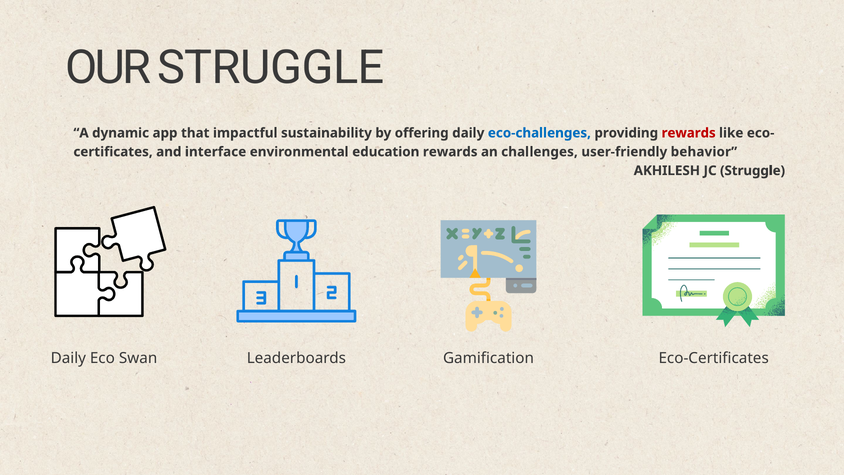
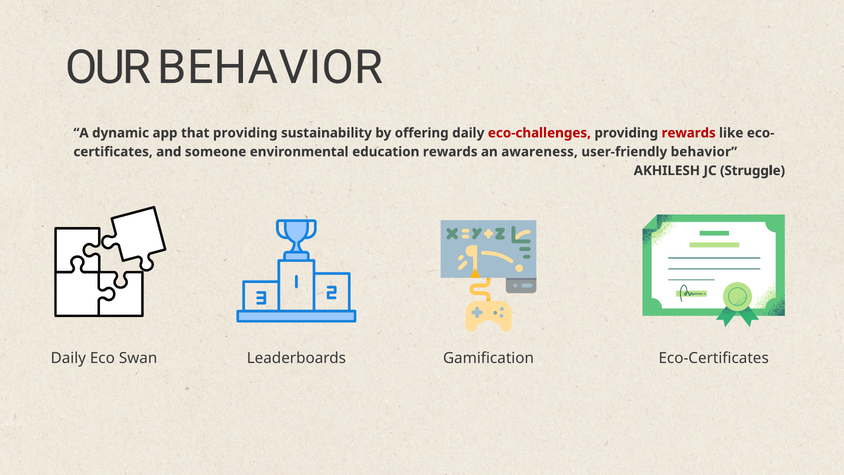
OUR STRUGGLE: STRUGGLE -> BEHAVIOR
that impactful: impactful -> providing
eco-challenges colour: blue -> red
interface: interface -> someone
challenges: challenges -> awareness
